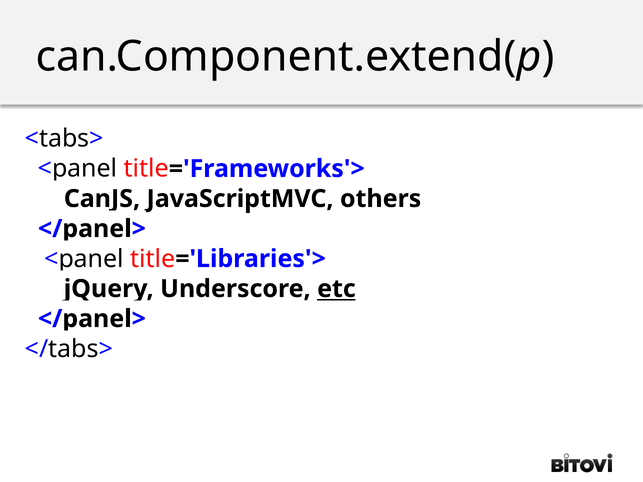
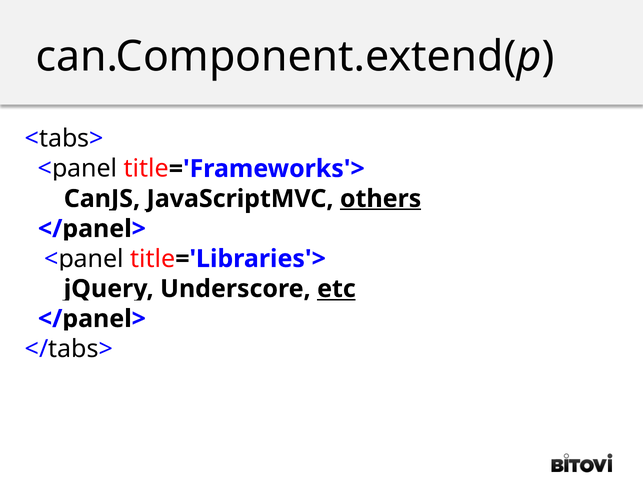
others underline: none -> present
